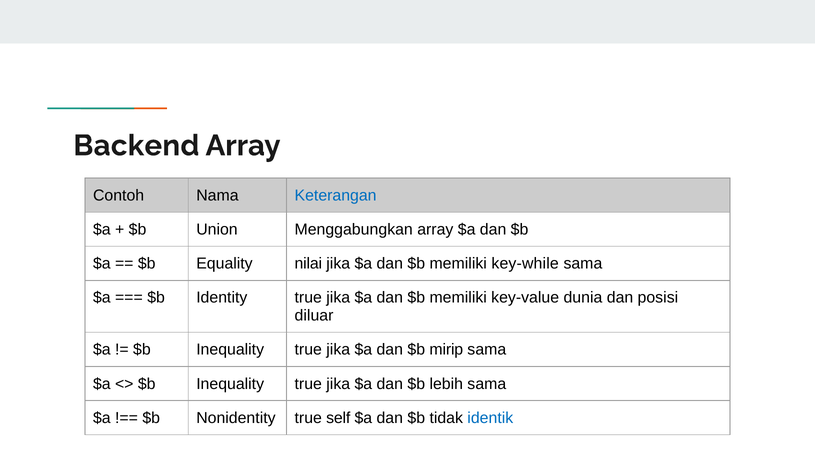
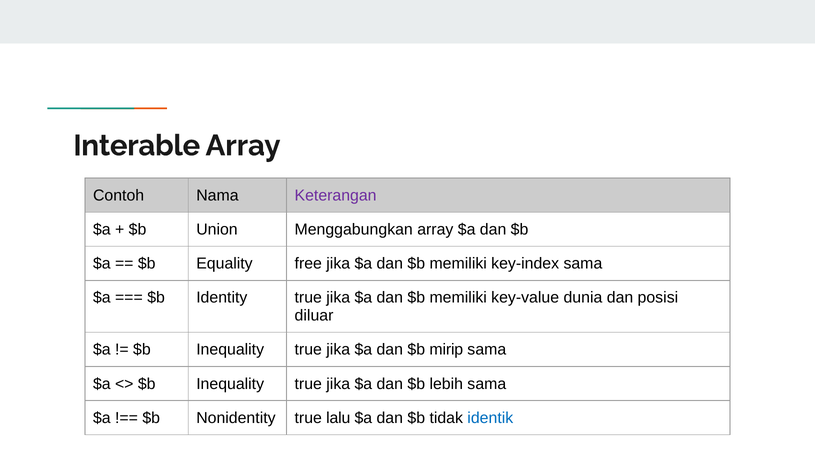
Backend: Backend -> Interable
Keterangan colour: blue -> purple
nilai: nilai -> free
key-while: key-while -> key-index
self: self -> lalu
